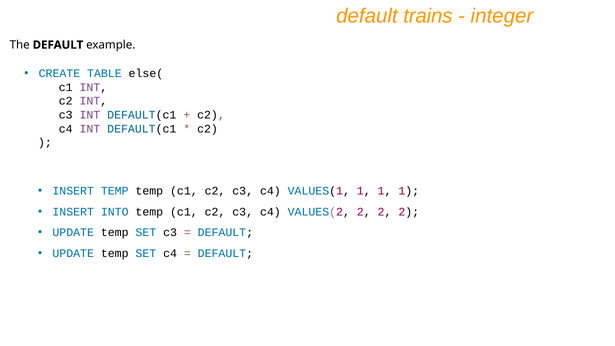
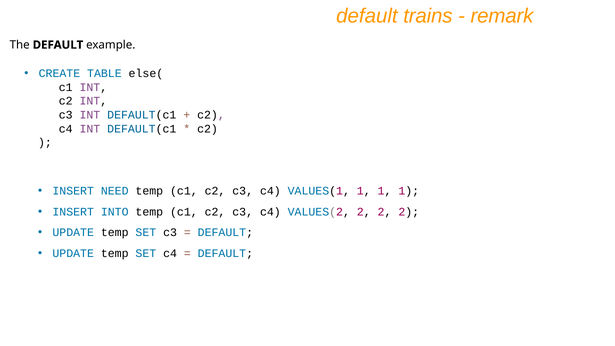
integer: integer -> remark
INSERT TEMP: TEMP -> NEED
